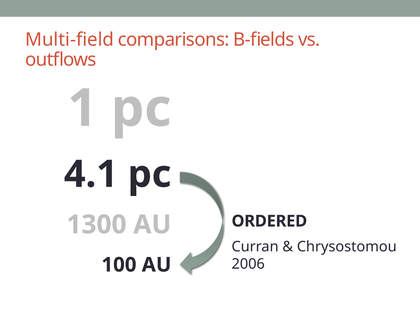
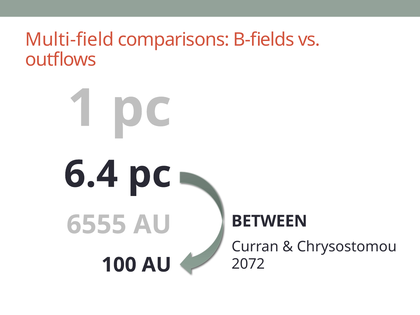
4.1: 4.1 -> 6.4
ORDERED: ORDERED -> BETWEEN
1300: 1300 -> 6555
2006: 2006 -> 2072
